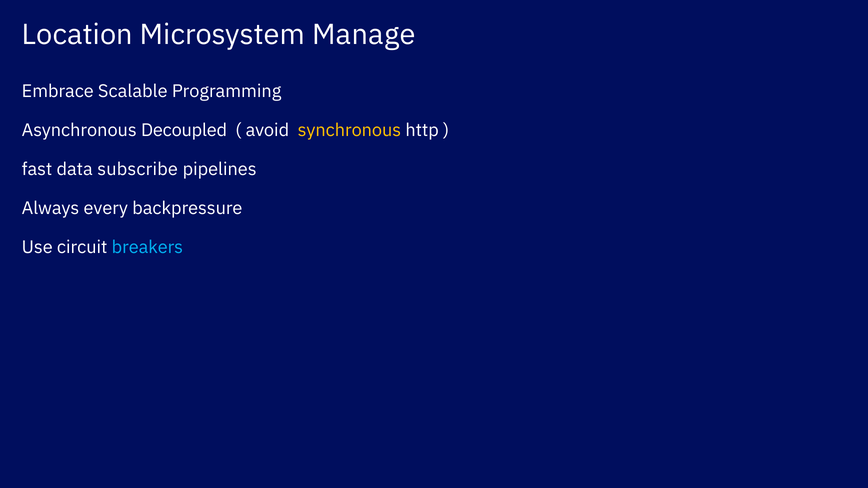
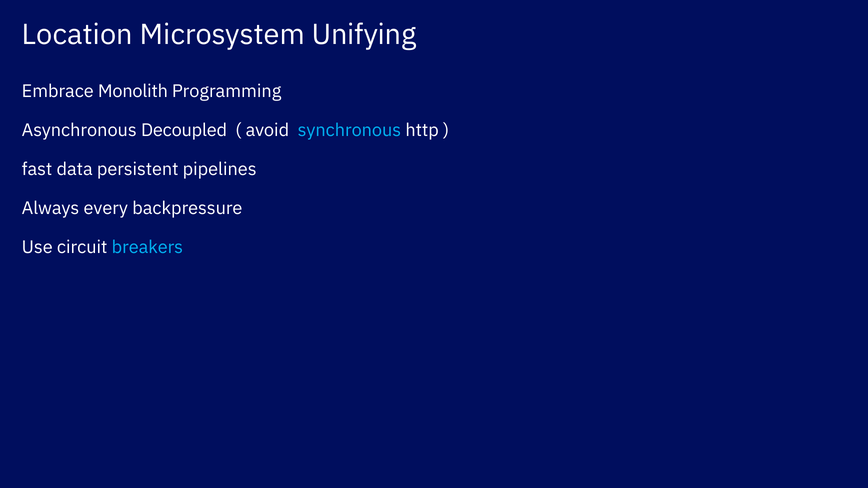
Manage: Manage -> Unifying
Scalable: Scalable -> Monolith
synchronous colour: yellow -> light blue
subscribe: subscribe -> persistent
